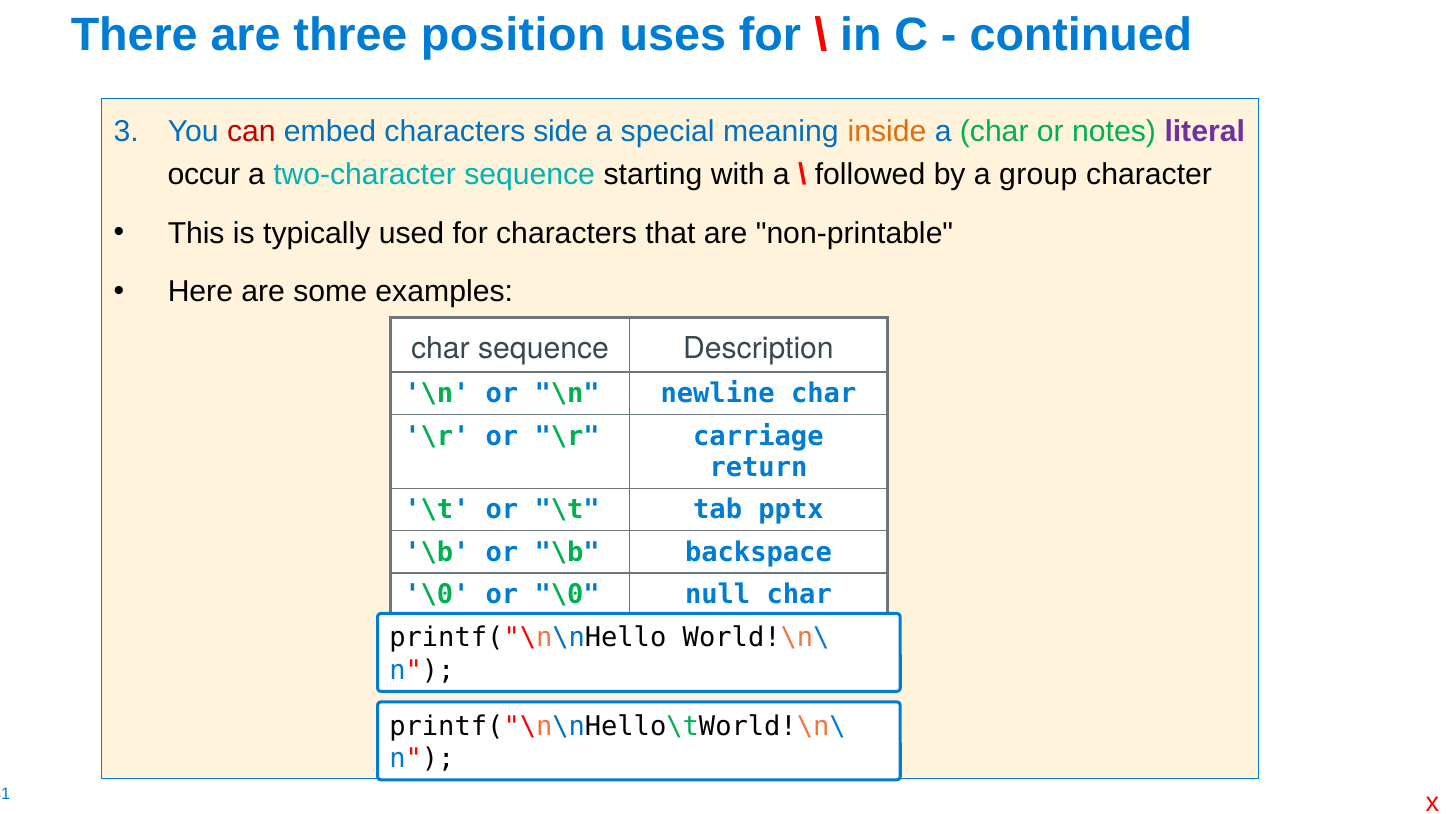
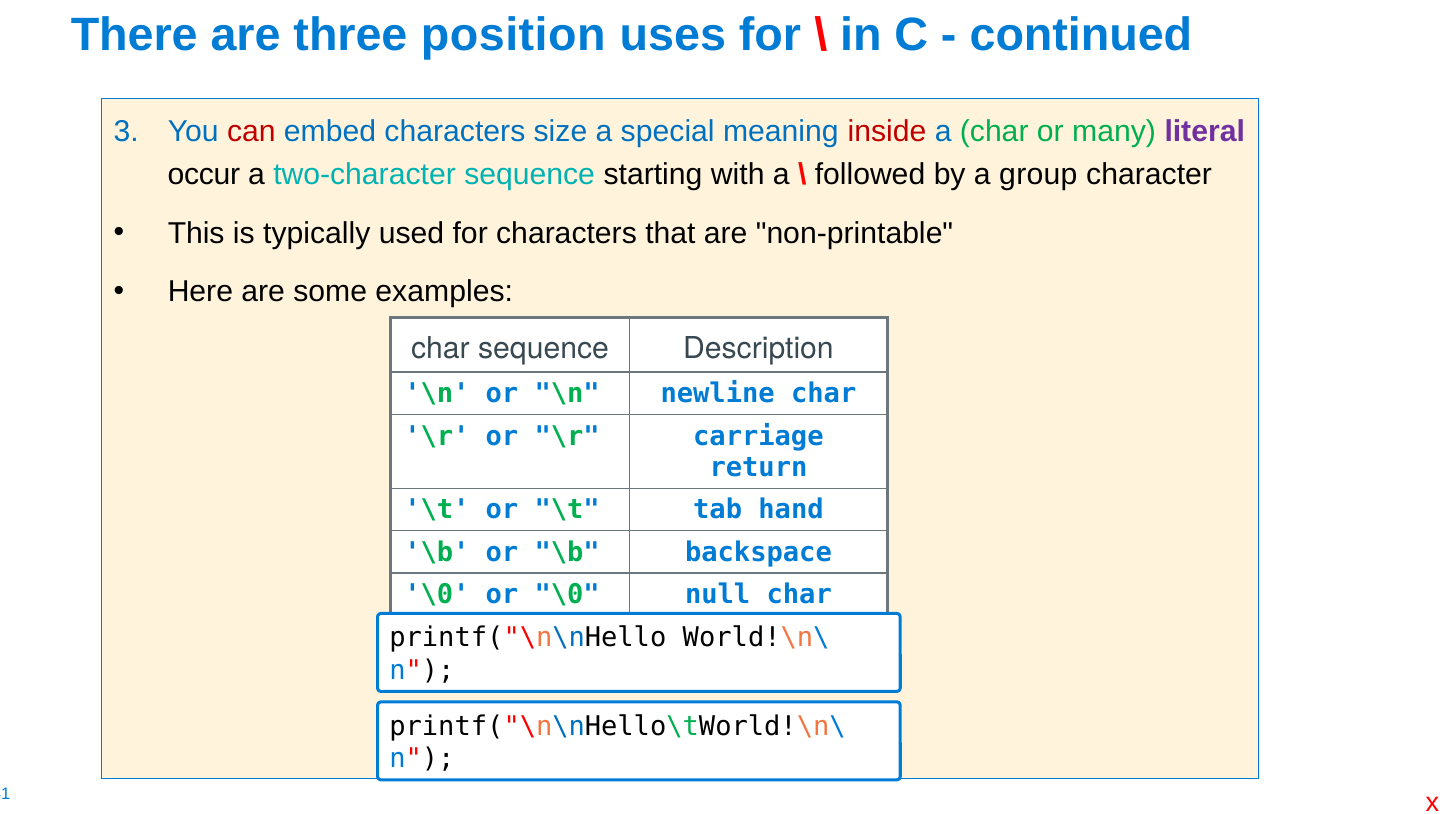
side: side -> size
inside colour: orange -> red
notes: notes -> many
pptx: pptx -> hand
